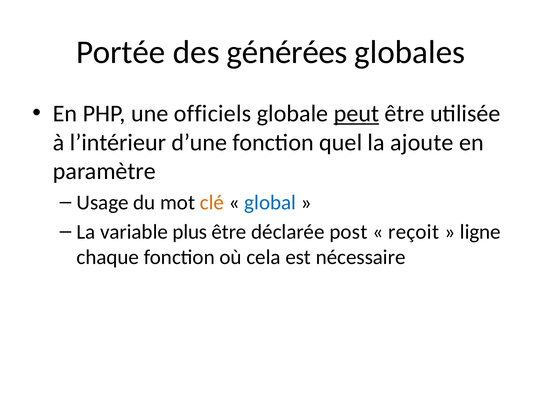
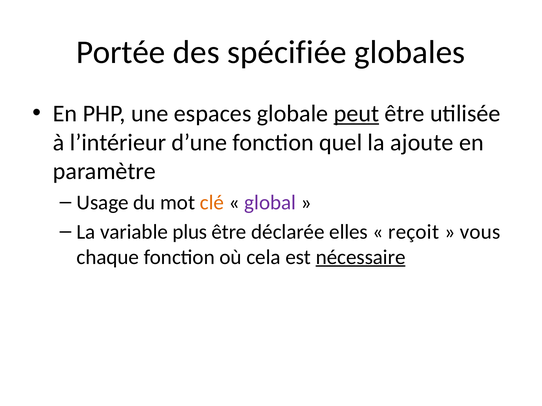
générées: générées -> spécifiée
officiels: officiels -> espaces
global colour: blue -> purple
post: post -> elles
ligne: ligne -> vous
nécessaire underline: none -> present
